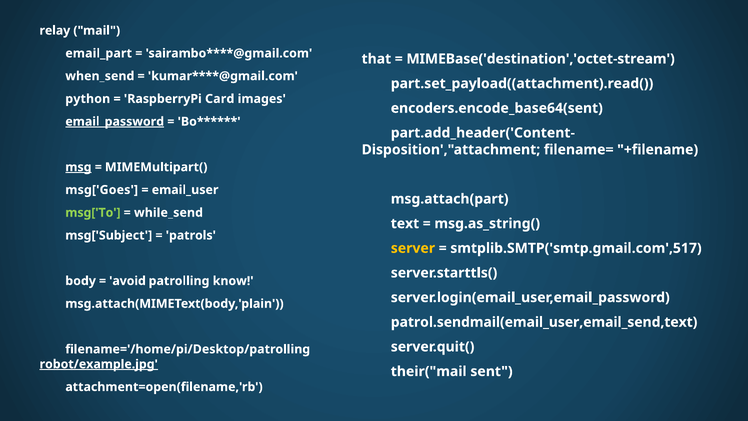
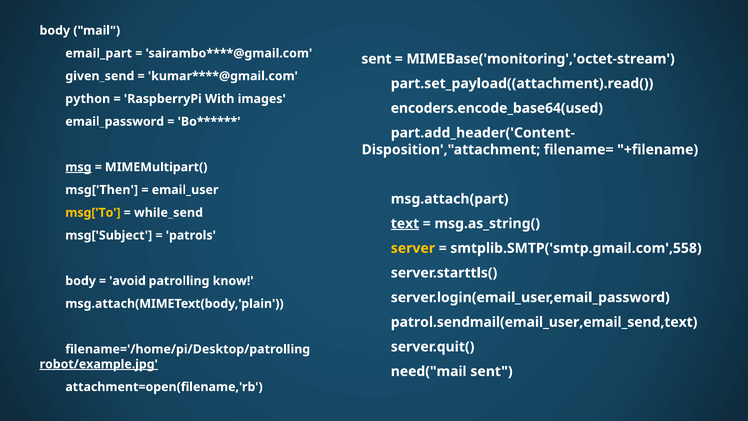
relay at (55, 31): relay -> body
that at (376, 59): that -> sent
MIMEBase('destination','octet-stream: MIMEBase('destination','octet-stream -> MIMEBase('monitoring','octet-stream
when_send: when_send -> given_send
Card: Card -> With
encoders.encode_base64(sent: encoders.encode_base64(sent -> encoders.encode_base64(used
email_password underline: present -> none
msg['Goes: msg['Goes -> msg['Then
msg['To colour: light green -> yellow
text underline: none -> present
smtplib.SMTP('smtp.gmail.com',517: smtplib.SMTP('smtp.gmail.com',517 -> smtplib.SMTP('smtp.gmail.com',558
their("mail: their("mail -> need("mail
